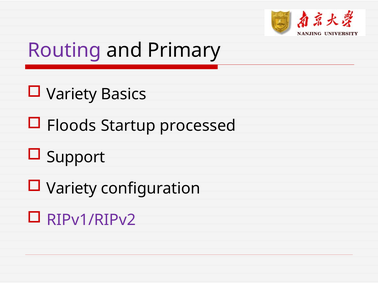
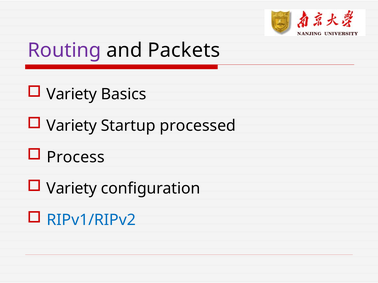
Primary: Primary -> Packets
Floods at (72, 126): Floods -> Variety
Support: Support -> Process
RIPv1/RIPv2 colour: purple -> blue
